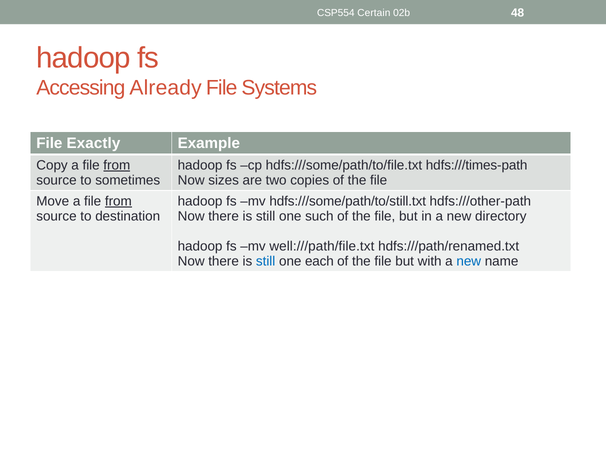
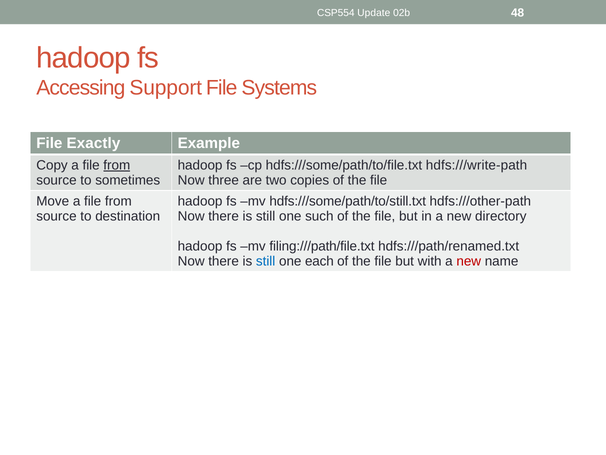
Certain: Certain -> Update
Already: Already -> Support
hdfs:///times-path: hdfs:///times-path -> hdfs:///write-path
sizes: sizes -> three
from at (118, 201) underline: present -> none
well:///path/file.txt: well:///path/file.txt -> filing:///path/file.txt
new at (469, 261) colour: blue -> red
